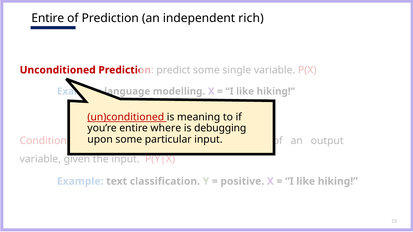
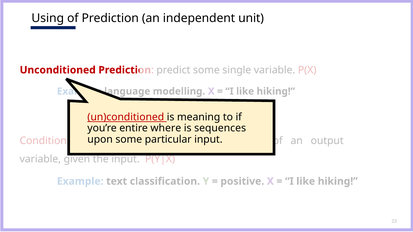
Entire at (48, 18): Entire -> Using
rich: rich -> unit
debugging: debugging -> sequences
